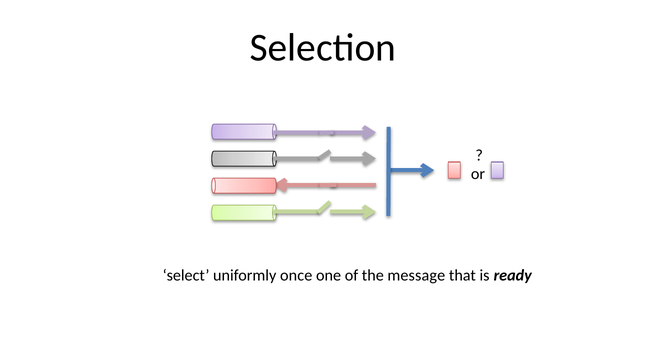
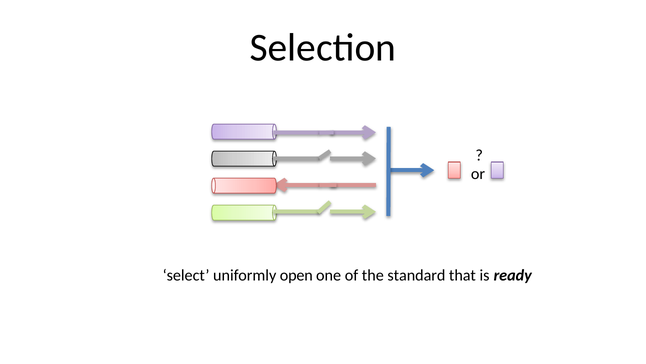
once: once -> open
message: message -> standard
